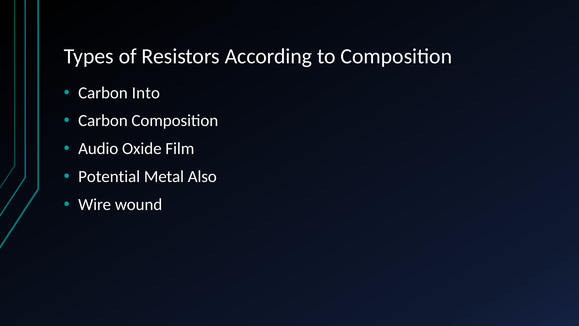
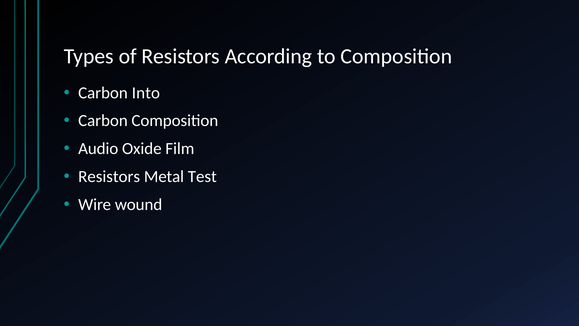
Potential at (109, 176): Potential -> Resistors
Also: Also -> Test
